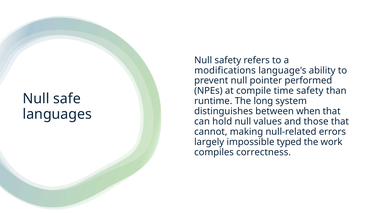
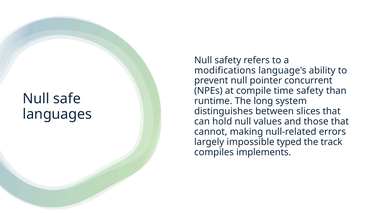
performed: performed -> concurrent
when: when -> slices
work: work -> track
correctness: correctness -> implements
